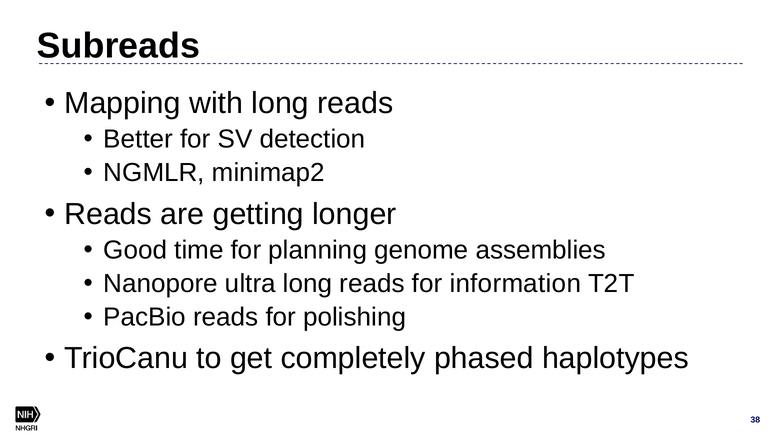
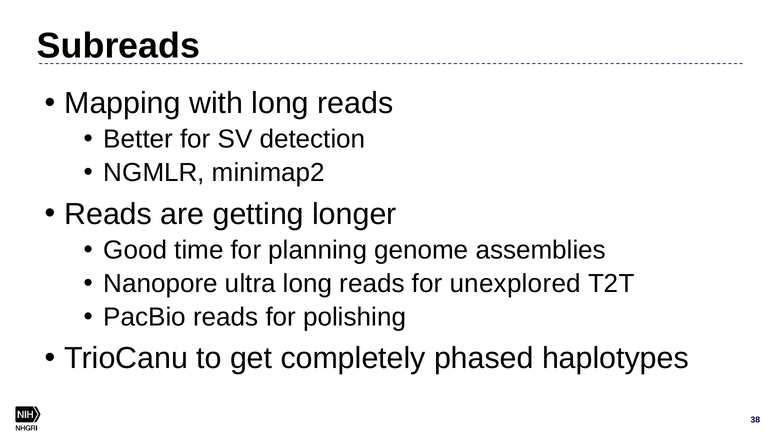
information: information -> unexplored
